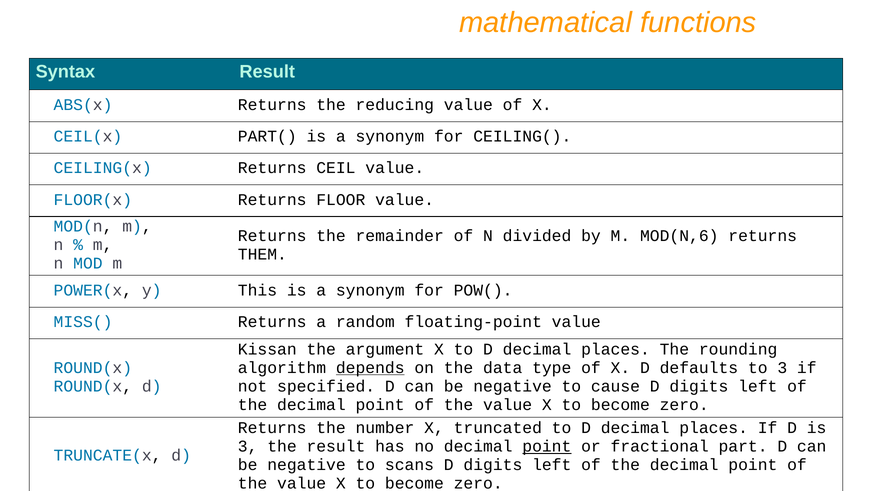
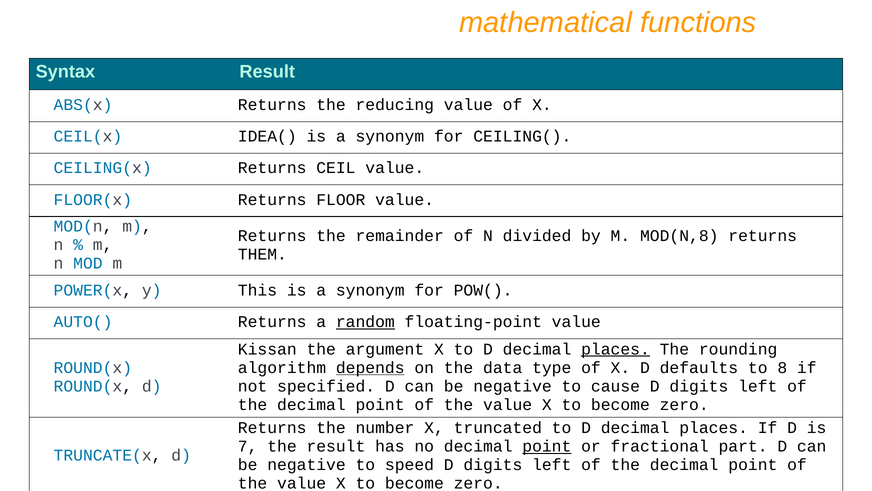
PART(: PART( -> IDEA(
MOD(N,6: MOD(N,6 -> MOD(N,8
MISS(: MISS( -> AUTO(
random underline: none -> present
places at (616, 349) underline: none -> present
to 3: 3 -> 8
3 at (248, 446): 3 -> 7
scans: scans -> speed
